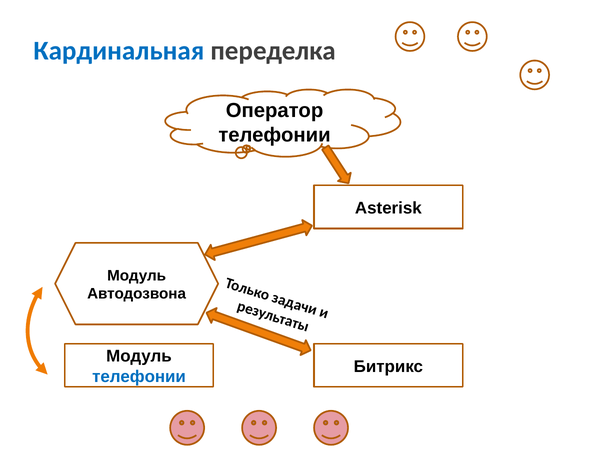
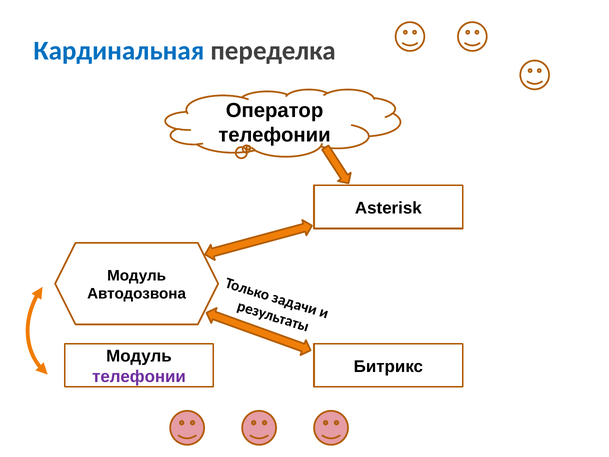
телефонии at (139, 376) colour: blue -> purple
